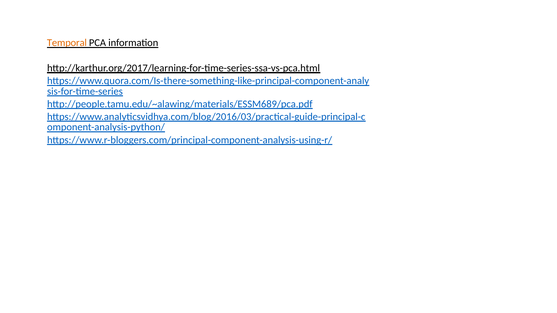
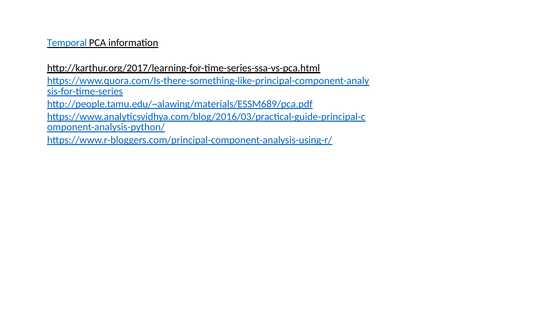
Temporal colour: orange -> blue
